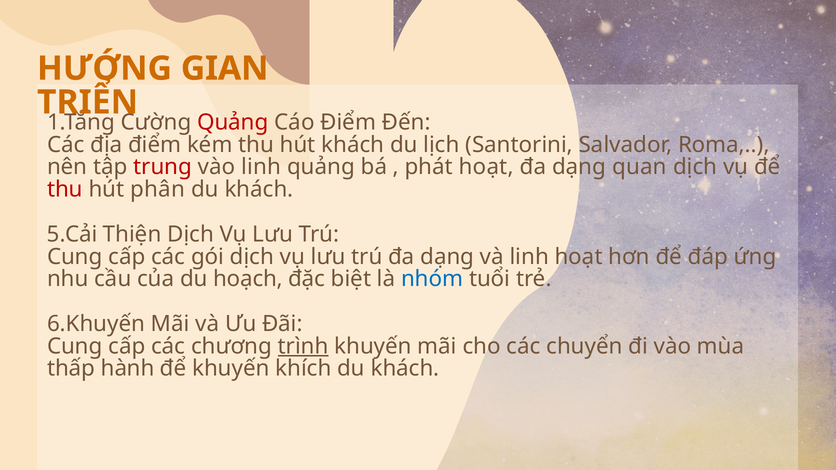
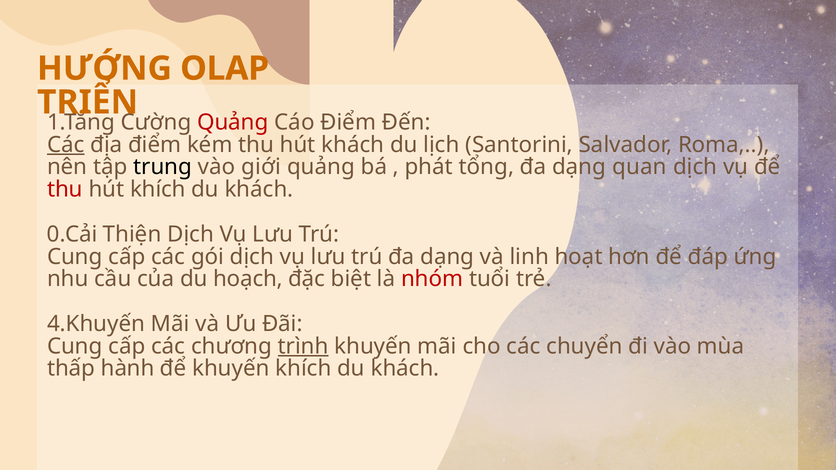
GIAN: GIAN -> OLAP
Các at (66, 145) underline: none -> present
trung colour: red -> black
vào linh: linh -> giới
phát hoạt: hoạt -> tổng
hút phân: phân -> khích
5.Cải: 5.Cải -> 0.Cải
nhóm colour: blue -> red
6.Khuyến: 6.Khuyến -> 4.Khuyến
